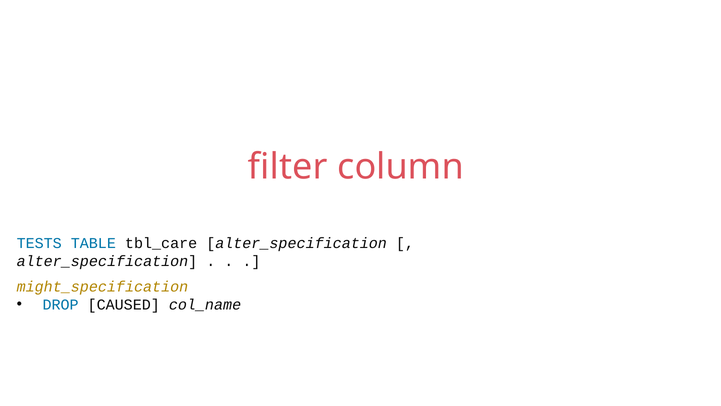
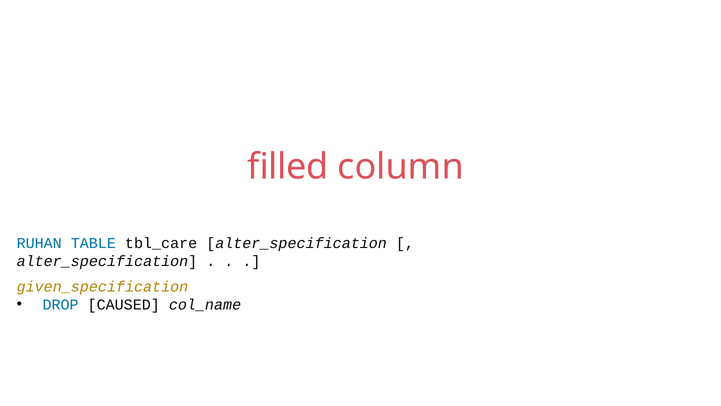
filter: filter -> filled
TESTS: TESTS -> RUHAN
might_specification: might_specification -> given_specification
